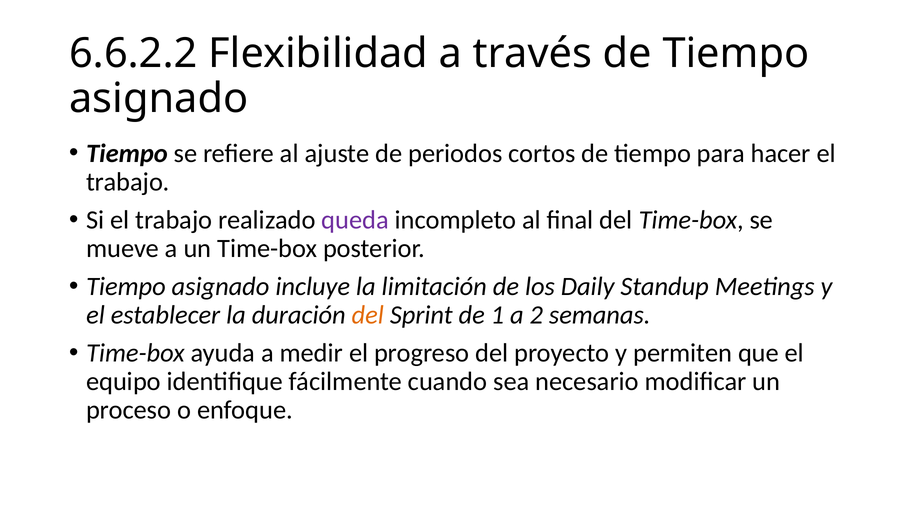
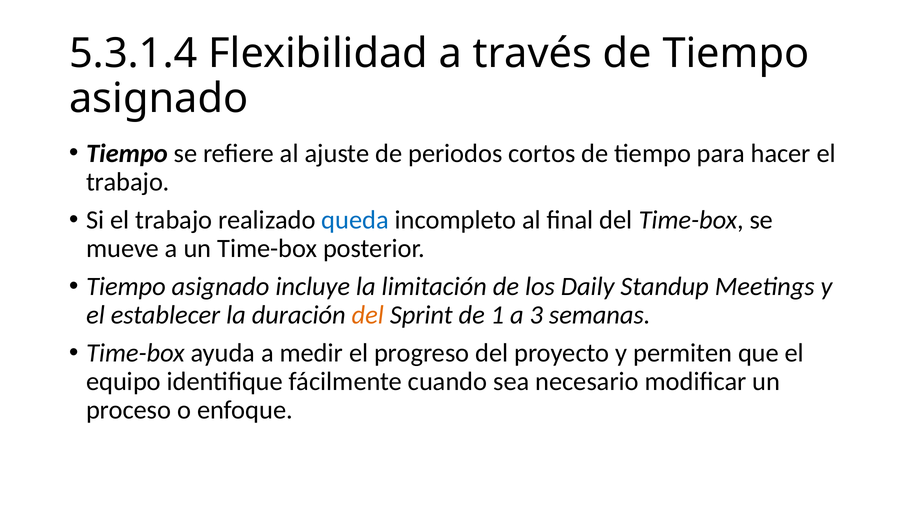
6.6.2.2: 6.6.2.2 -> 5.3.1.4
queda colour: purple -> blue
2: 2 -> 3
